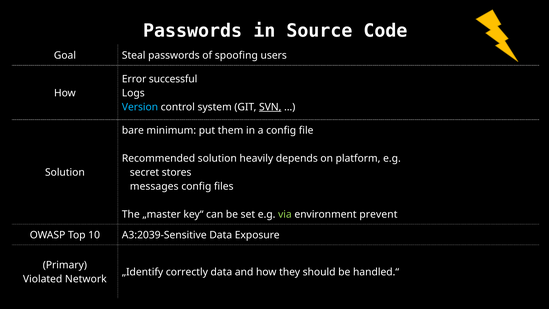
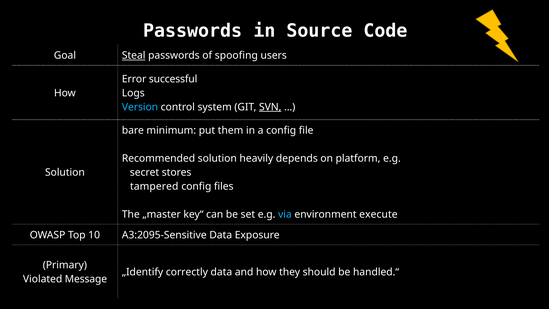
Steal underline: none -> present
messages: messages -> tampered
via colour: light green -> light blue
prevent: prevent -> execute
A3:2039-Sensitive: A3:2039-Sensitive -> A3:2095-Sensitive
Network: Network -> Message
